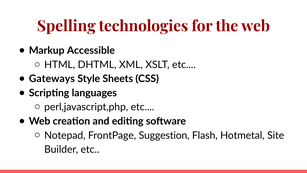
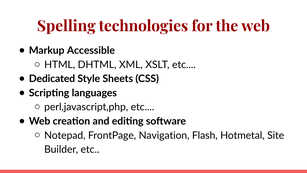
Gateways: Gateways -> Dedicated
Suggestion: Suggestion -> Navigation
